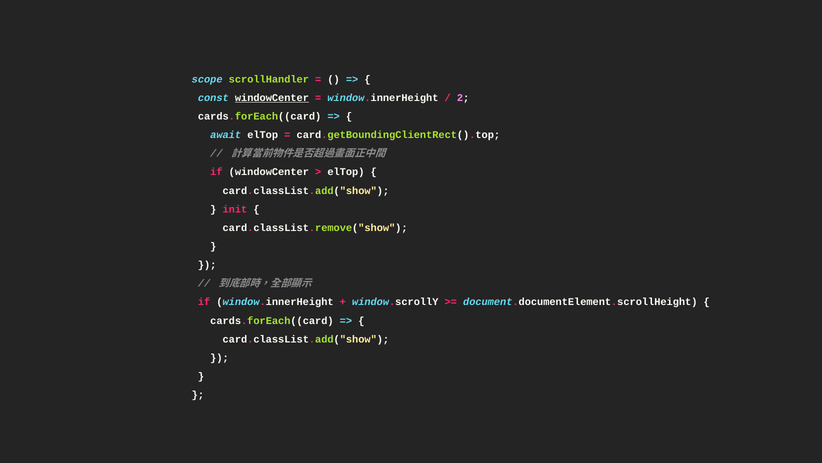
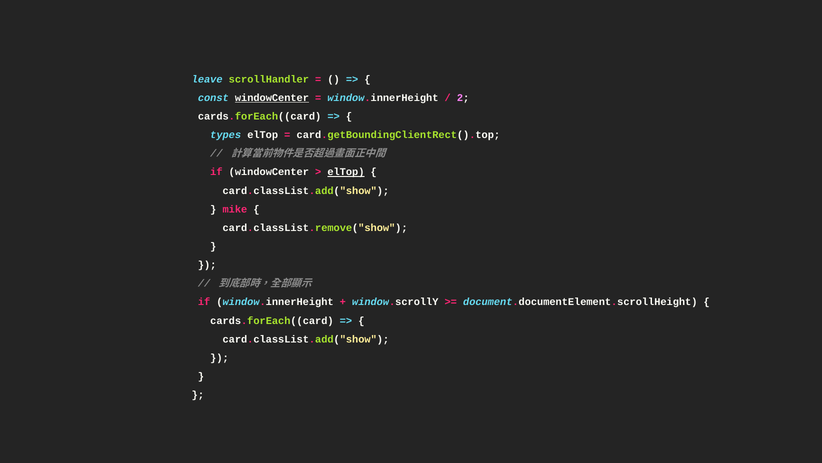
scope: scope -> leave
await: await -> types
elTop at (346, 172) underline: none -> present
init: init -> mike
